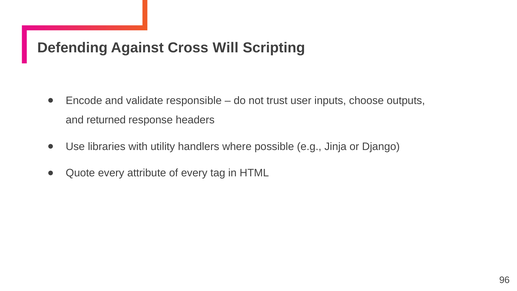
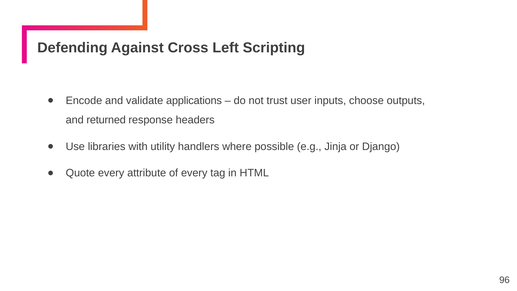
Will: Will -> Left
responsible: responsible -> applications
